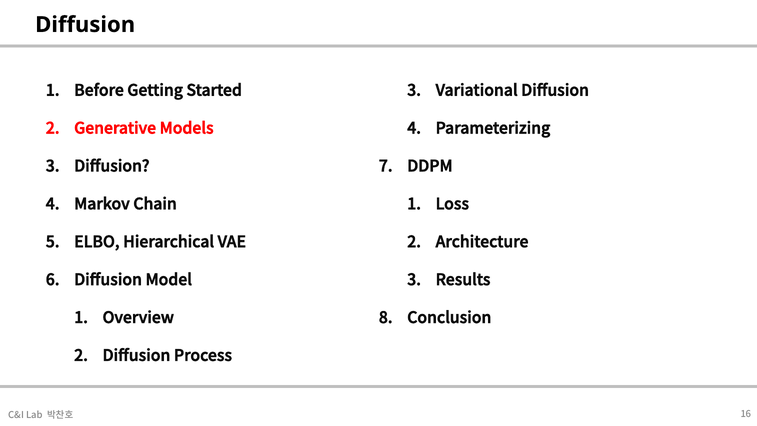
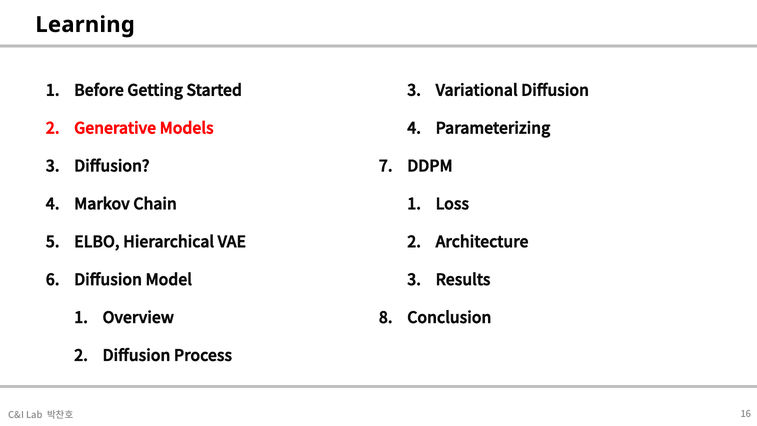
Diffusion at (85, 25): Diffusion -> Learning
